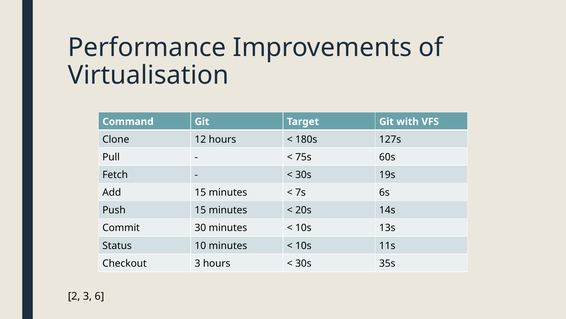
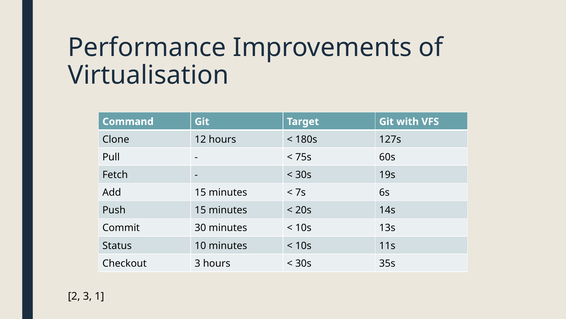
6: 6 -> 1
